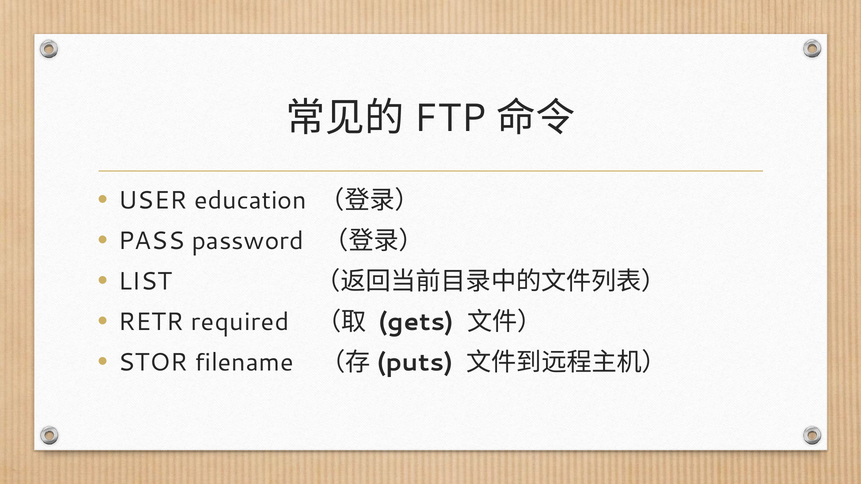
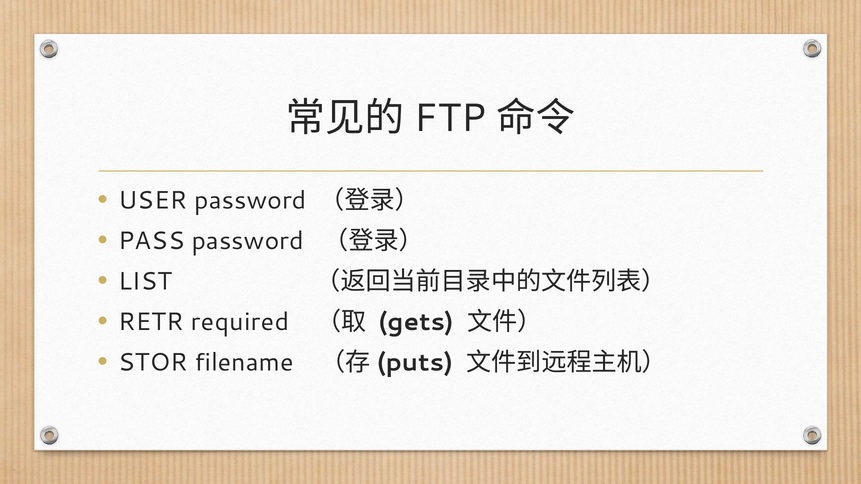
USER education: education -> password
